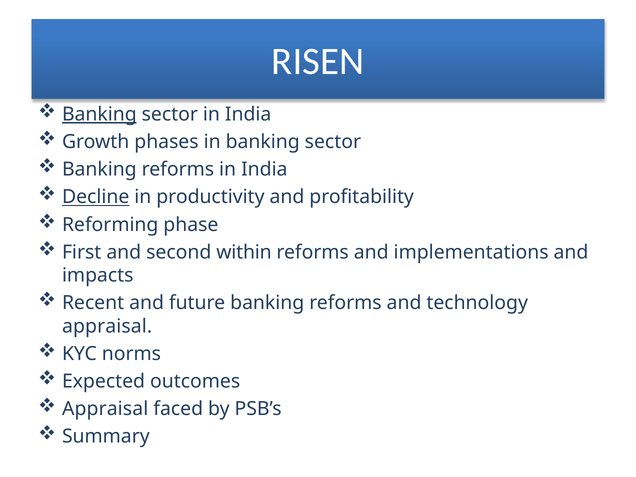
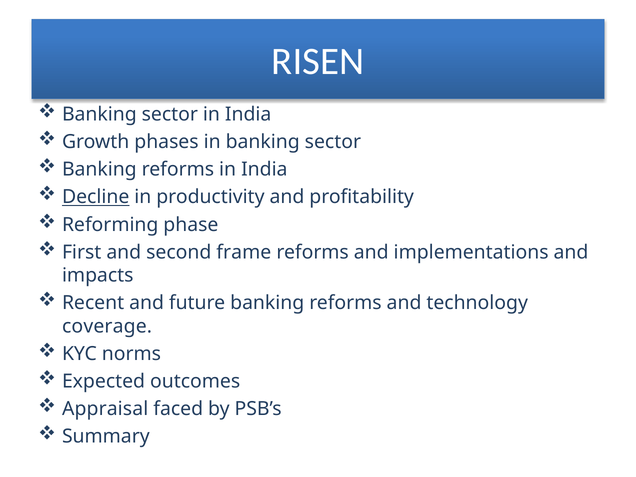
Banking at (99, 114) underline: present -> none
within: within -> frame
appraisal at (107, 326): appraisal -> coverage
